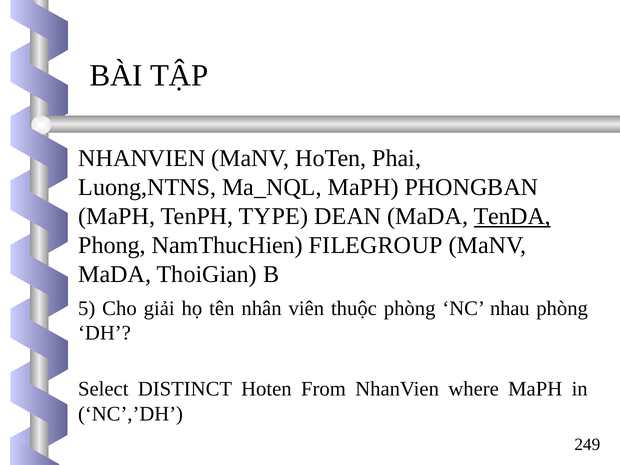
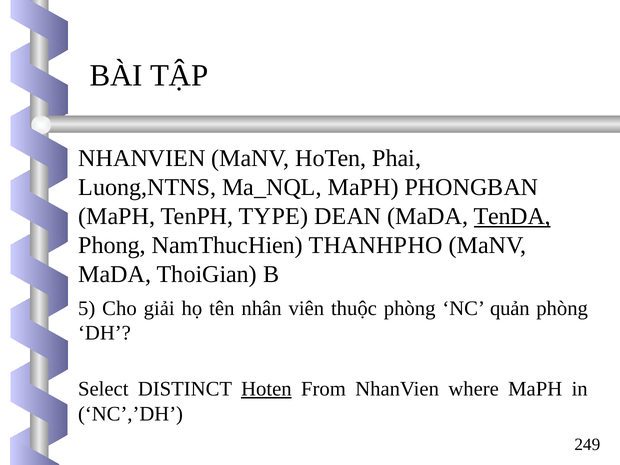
FILEGROUP: FILEGROUP -> THANHPHO
nhau: nhau -> quản
Hoten at (266, 389) underline: none -> present
